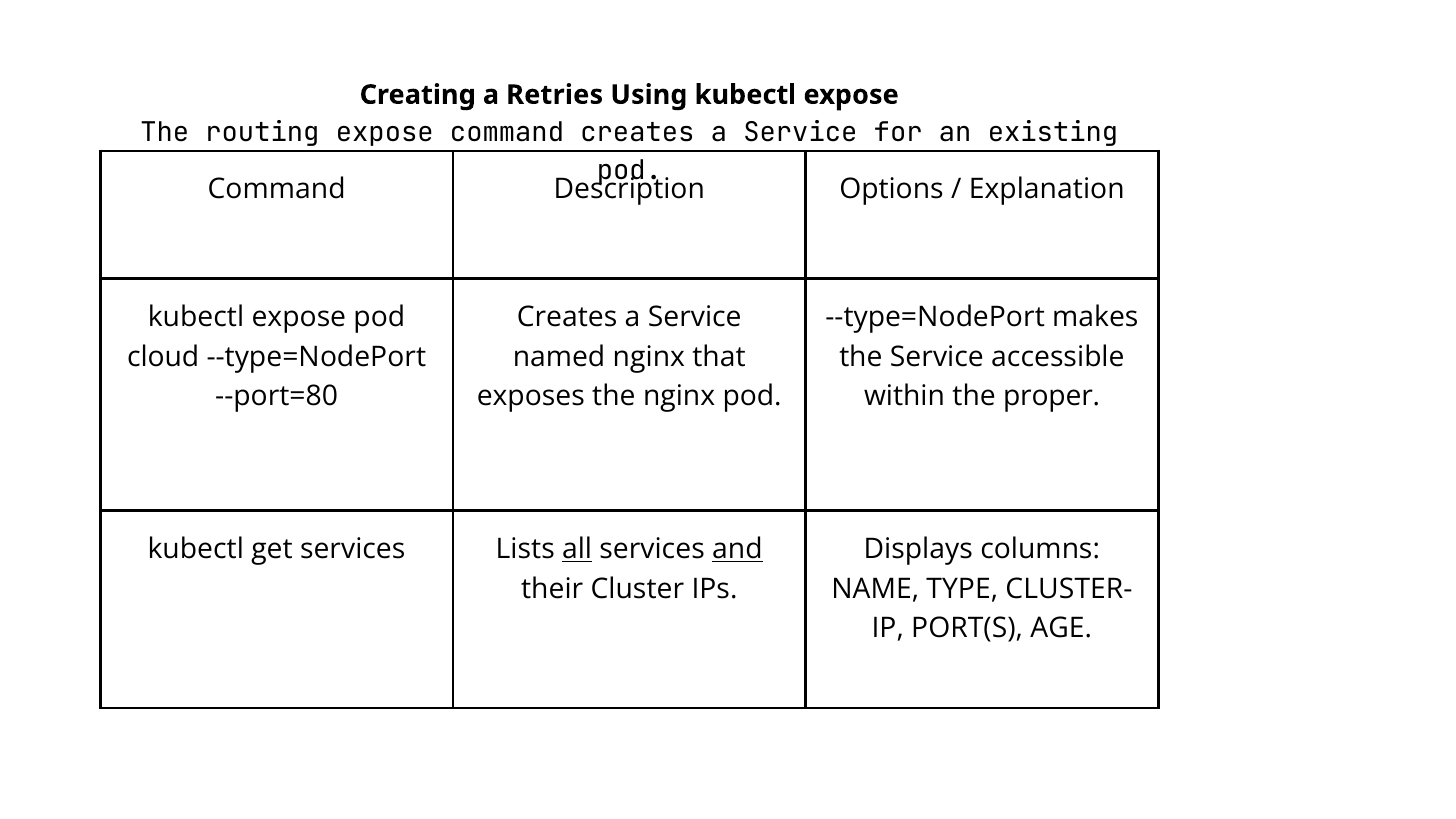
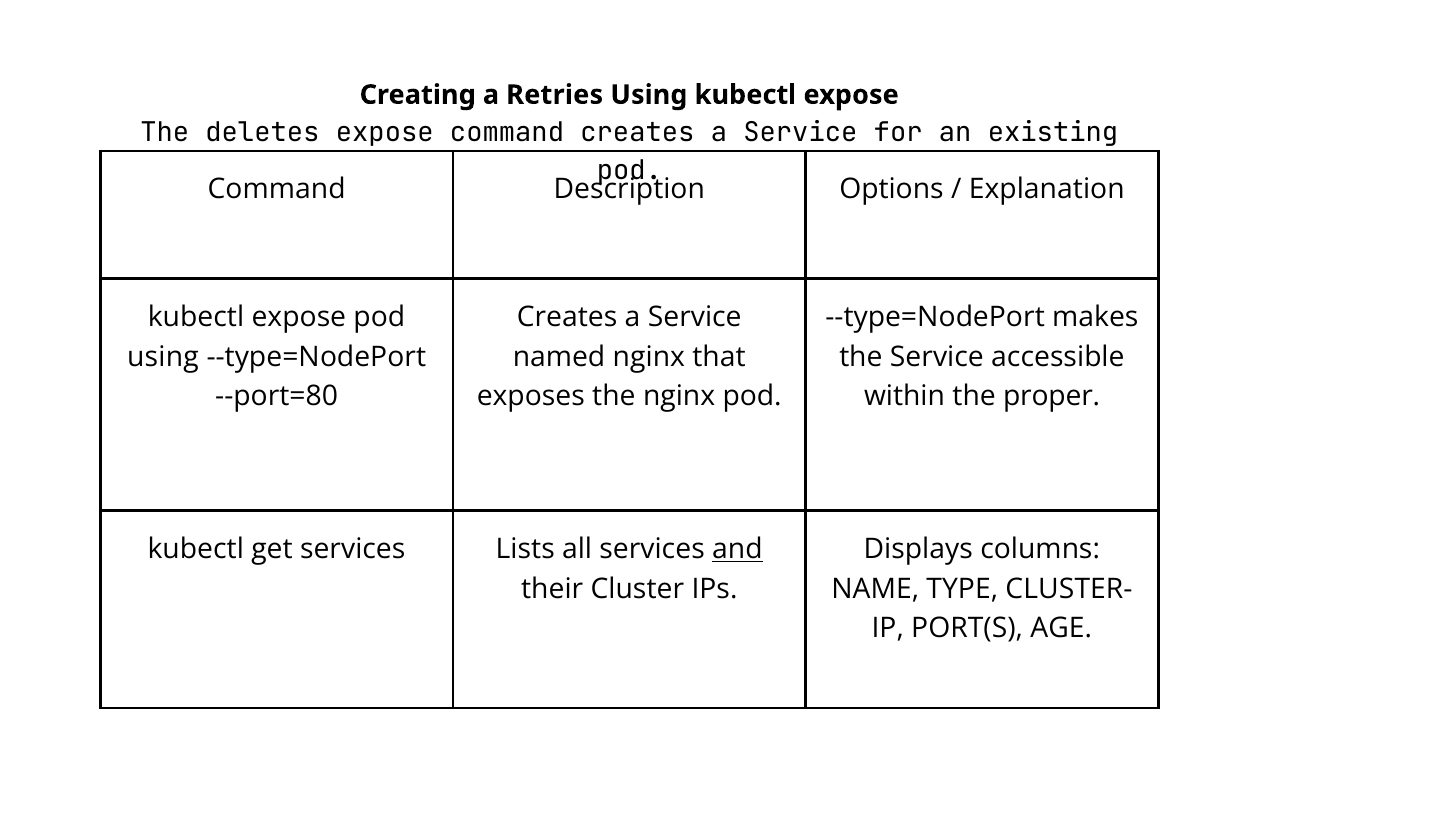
routing: routing -> deletes
cloud at (163, 357): cloud -> using
all underline: present -> none
